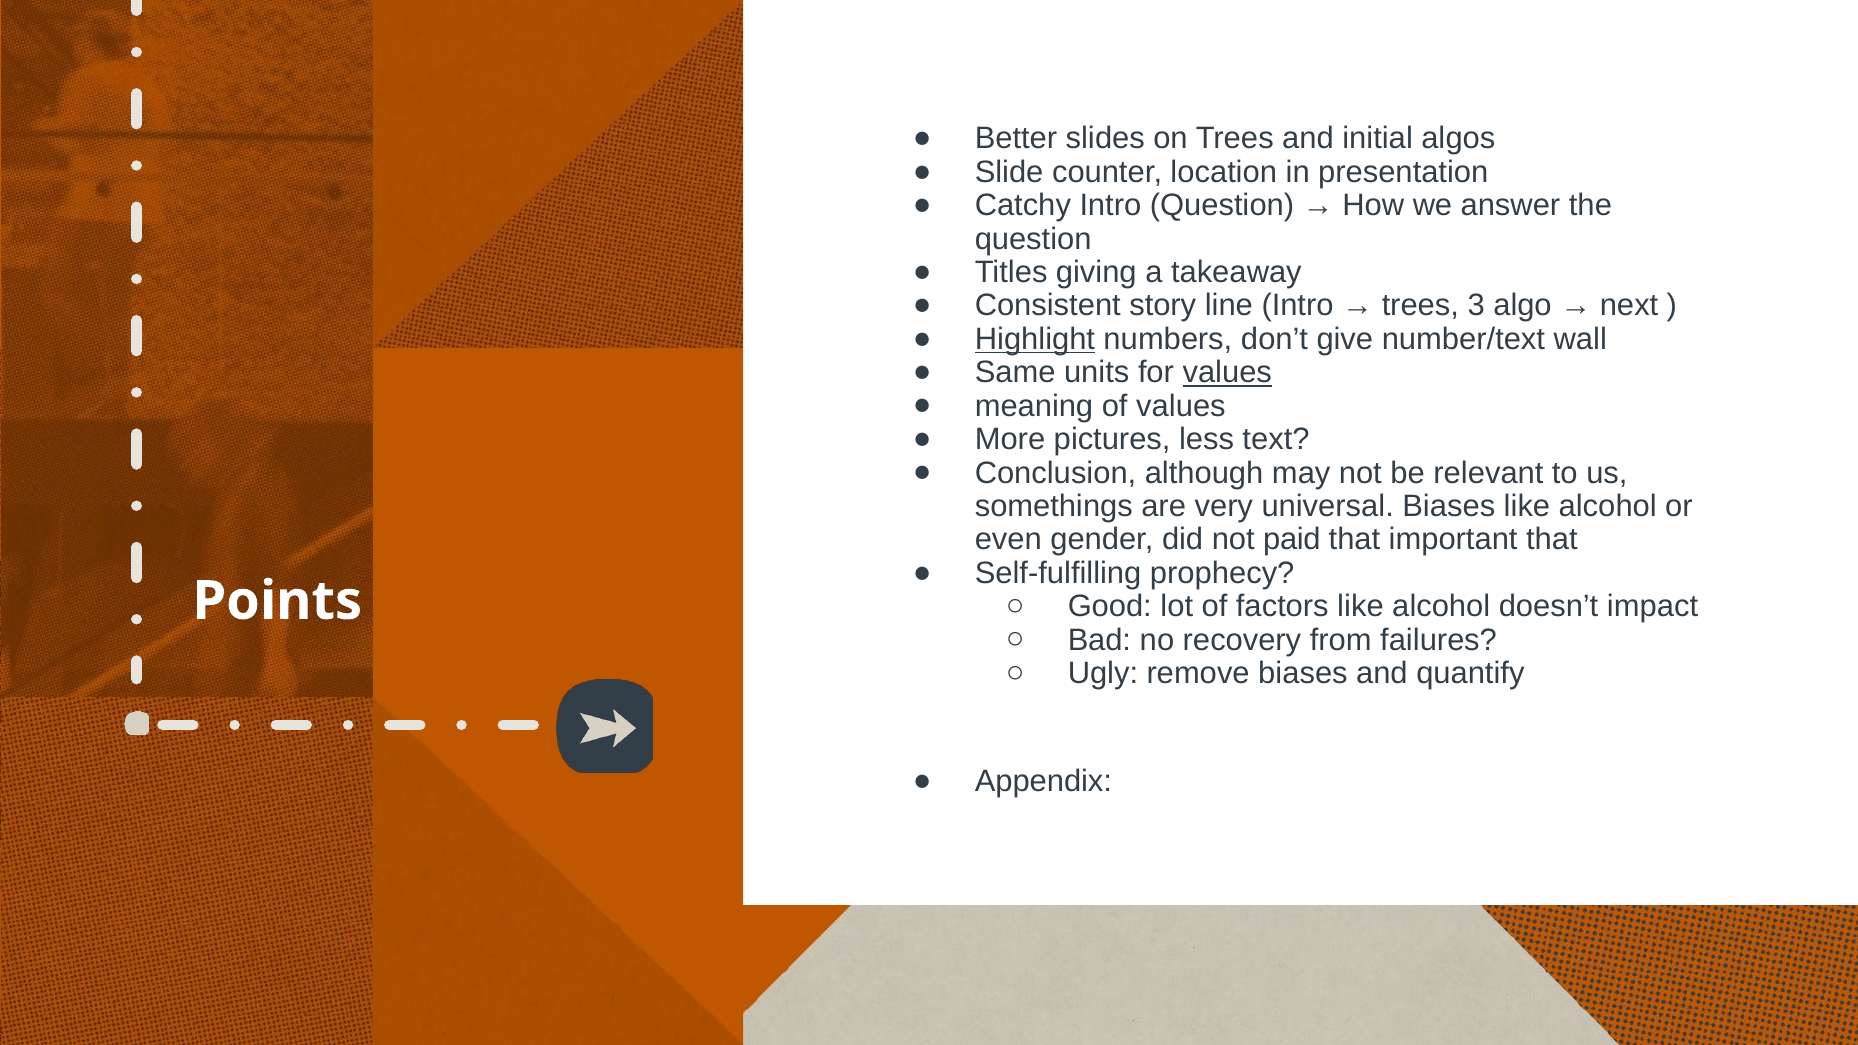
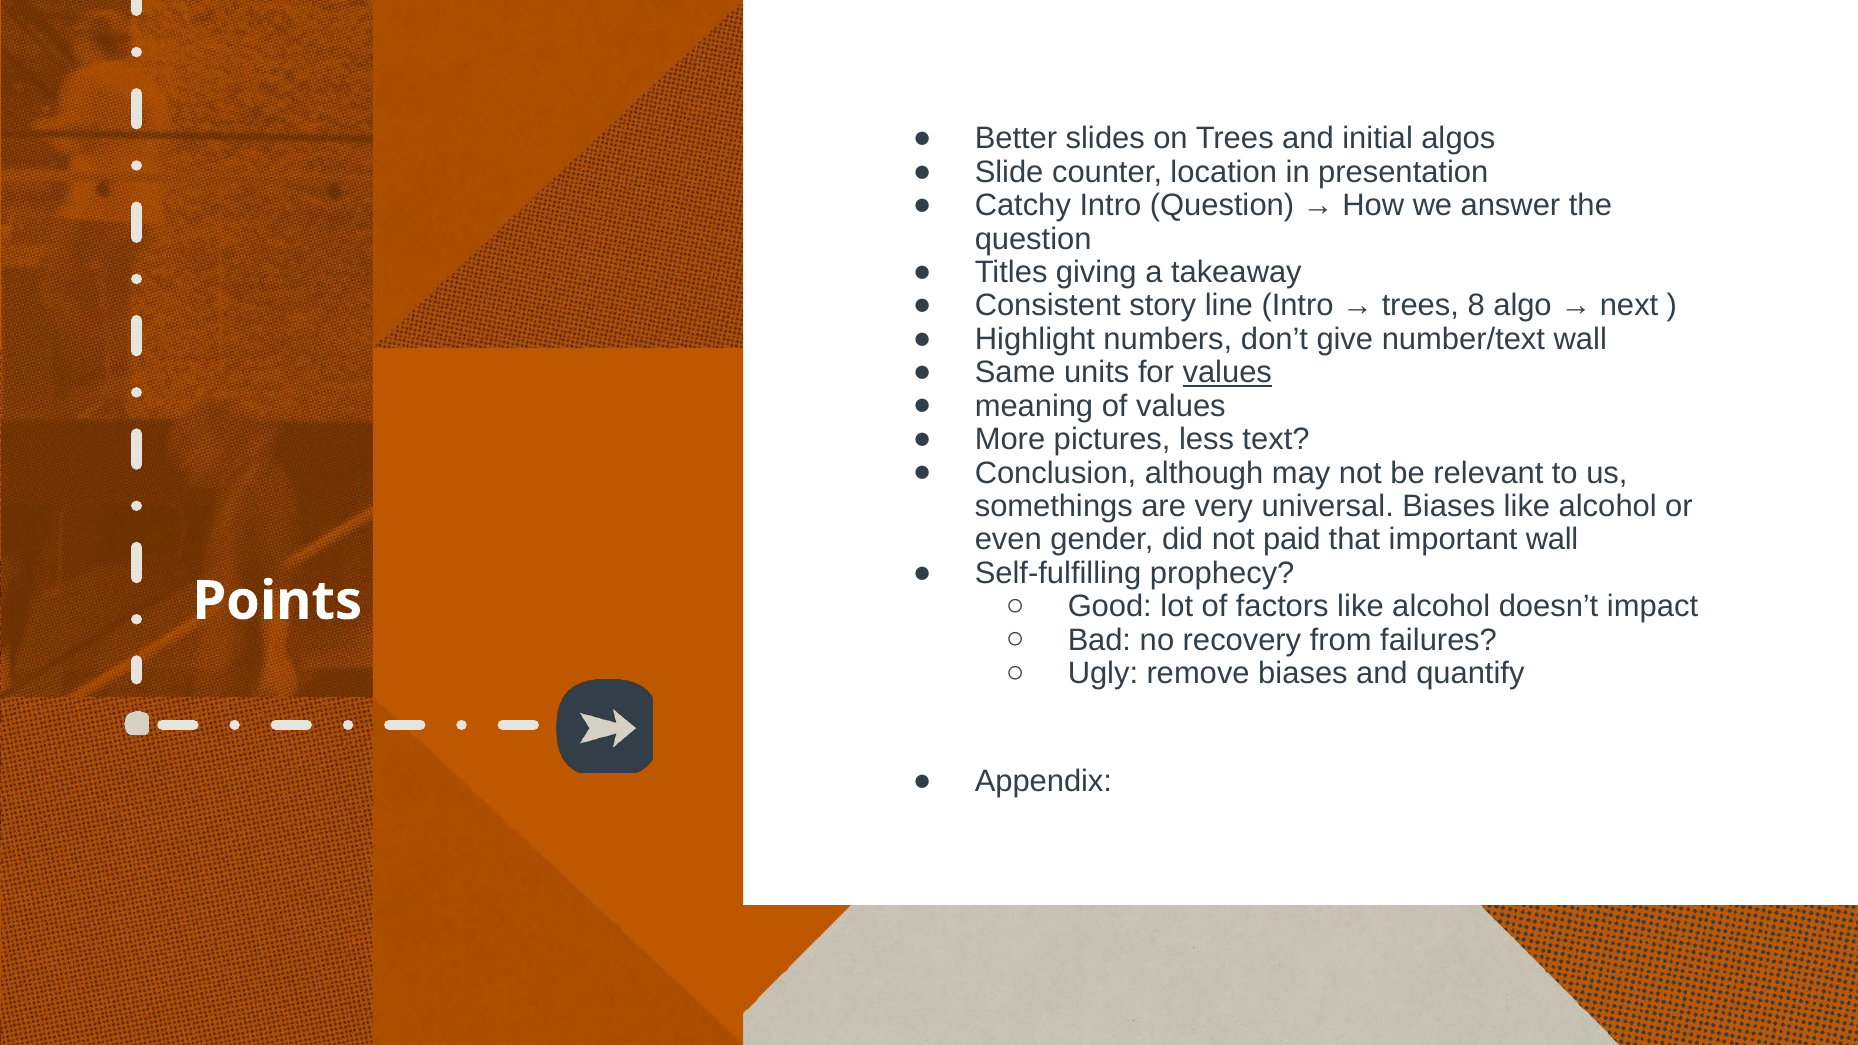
3: 3 -> 8
Highlight underline: present -> none
important that: that -> wall
